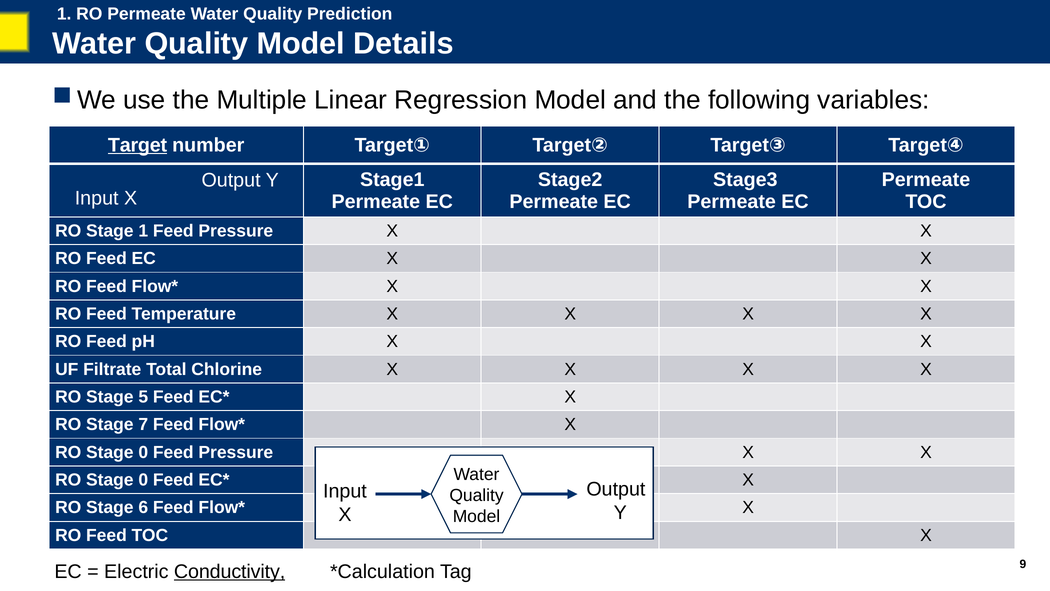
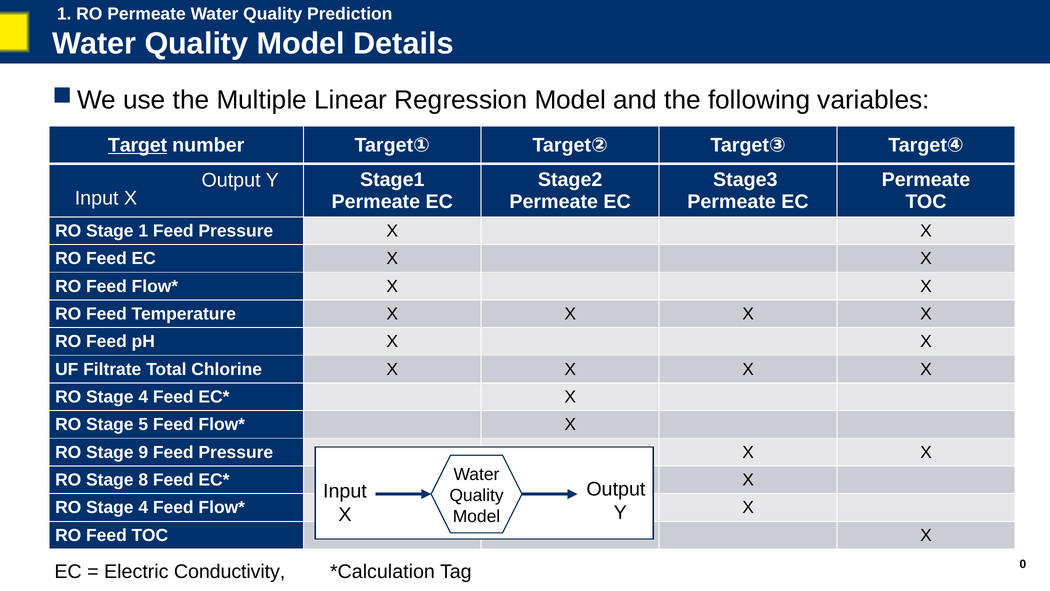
5 at (143, 397): 5 -> 4
7: 7 -> 5
0 at (143, 452): 0 -> 9
0 at (143, 480): 0 -> 8
6 at (143, 507): 6 -> 4
Conductivity underline: present -> none
9: 9 -> 0
